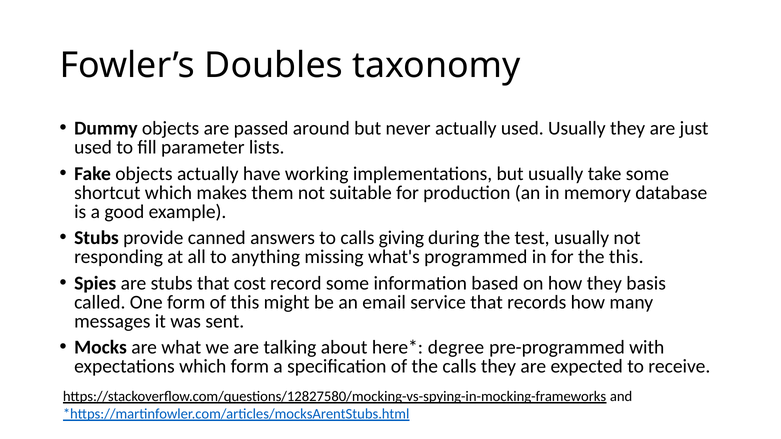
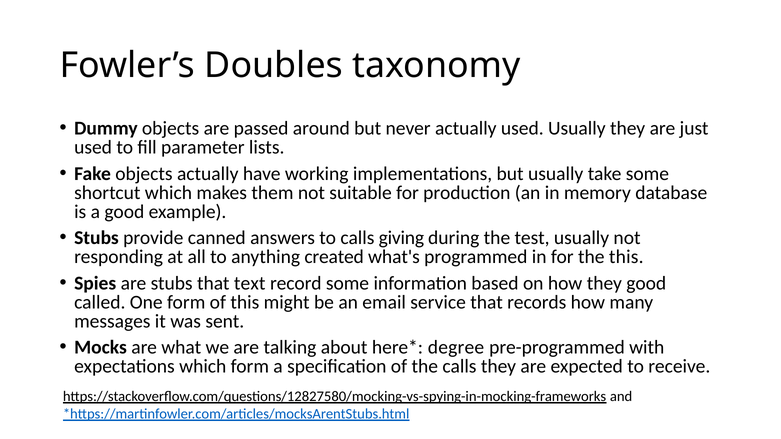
missing: missing -> created
cost: cost -> text
they basis: basis -> good
